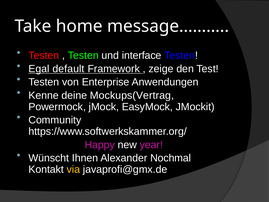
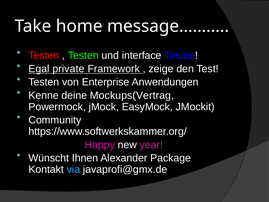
default: default -> private
Nochmal: Nochmal -> Package
via colour: yellow -> light blue
